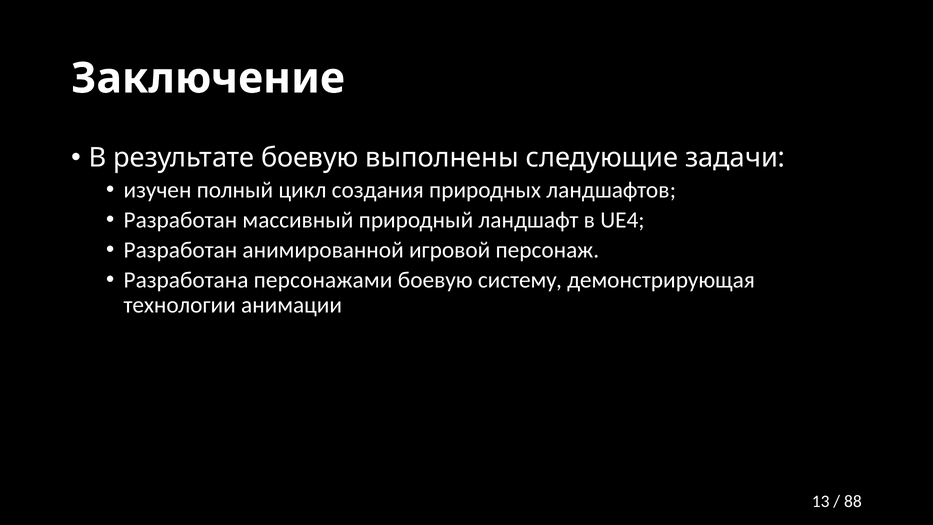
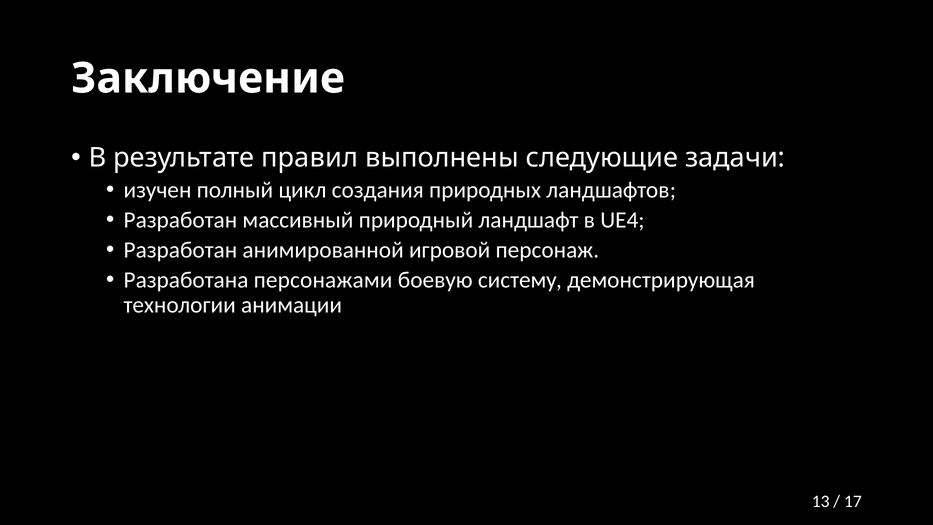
результате боевую: боевую -> правил
88: 88 -> 17
